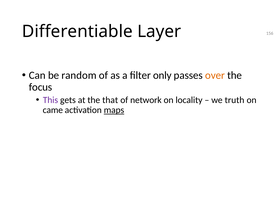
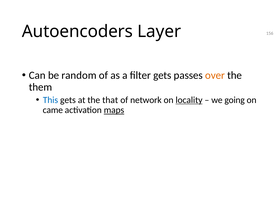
Differentiable: Differentiable -> Autoencoders
filter only: only -> gets
focus: focus -> them
This colour: purple -> blue
locality underline: none -> present
truth: truth -> going
